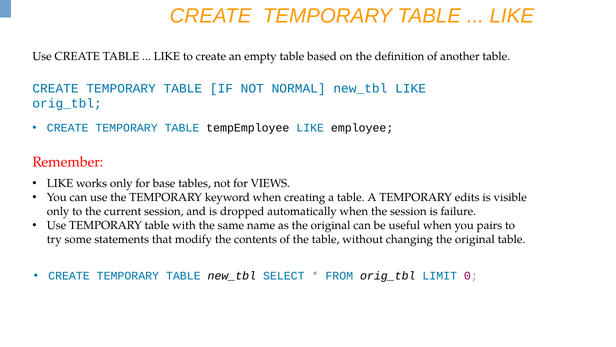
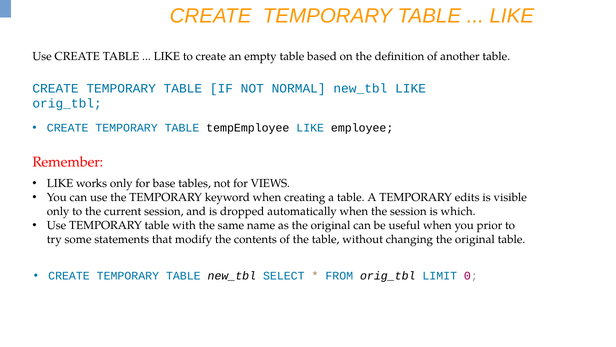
failure: failure -> which
pairs: pairs -> prior
